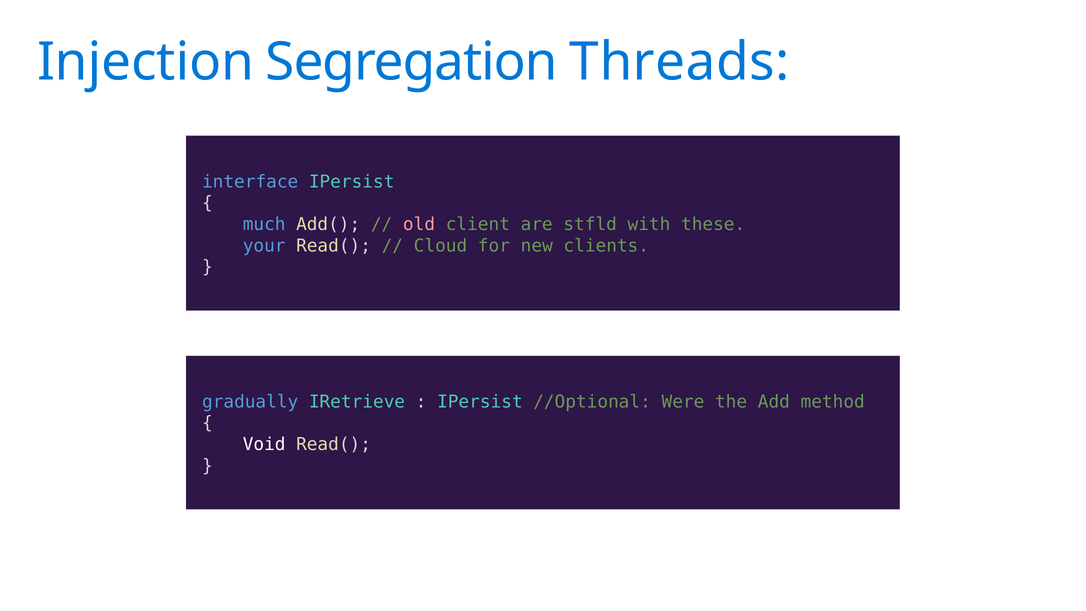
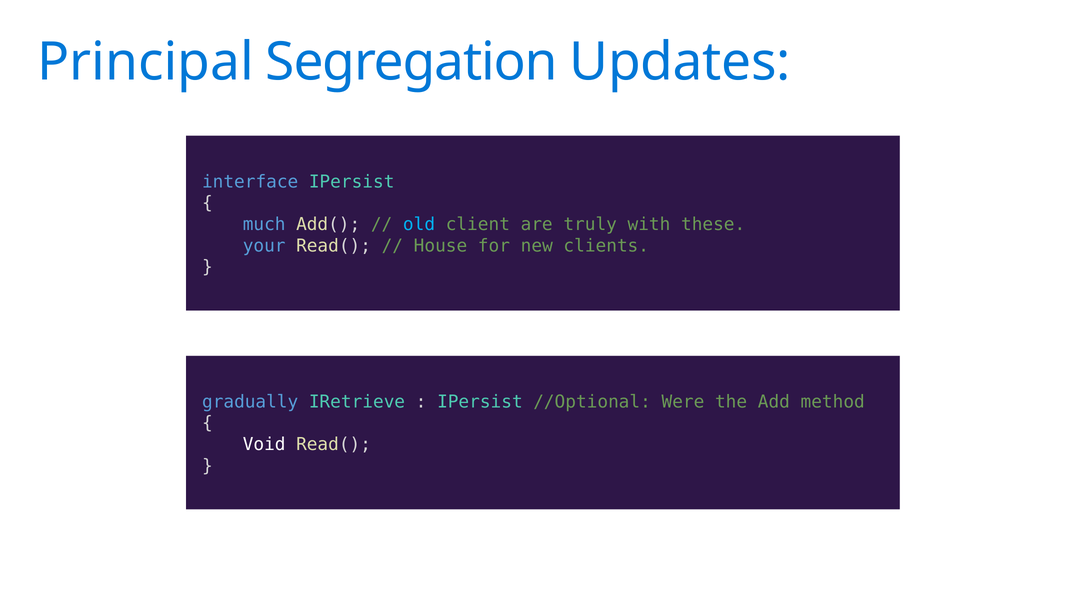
Injection: Injection -> Principal
Threads: Threads -> Updates
old colour: pink -> light blue
stfld: stfld -> truly
Cloud: Cloud -> House
